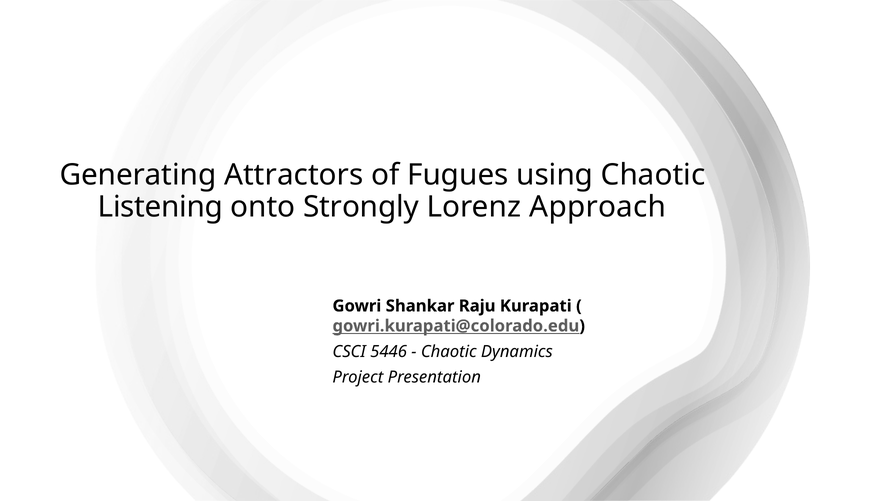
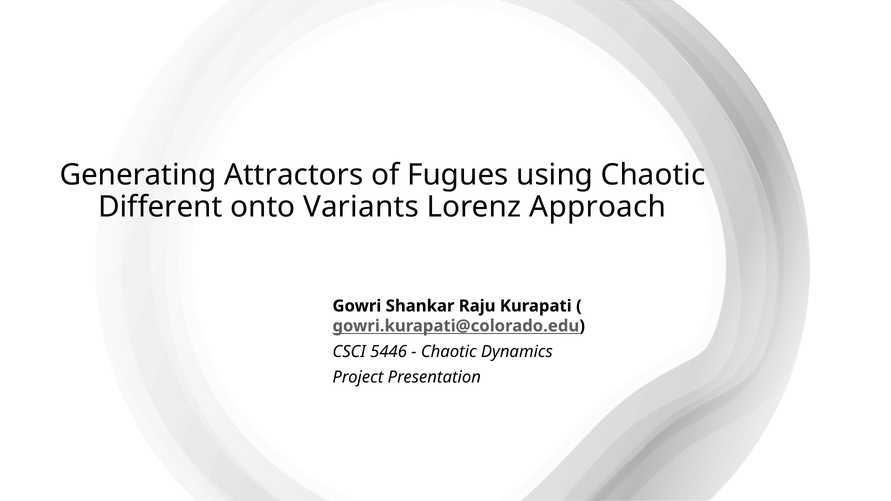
Listening: Listening -> Different
Strongly: Strongly -> Variants
